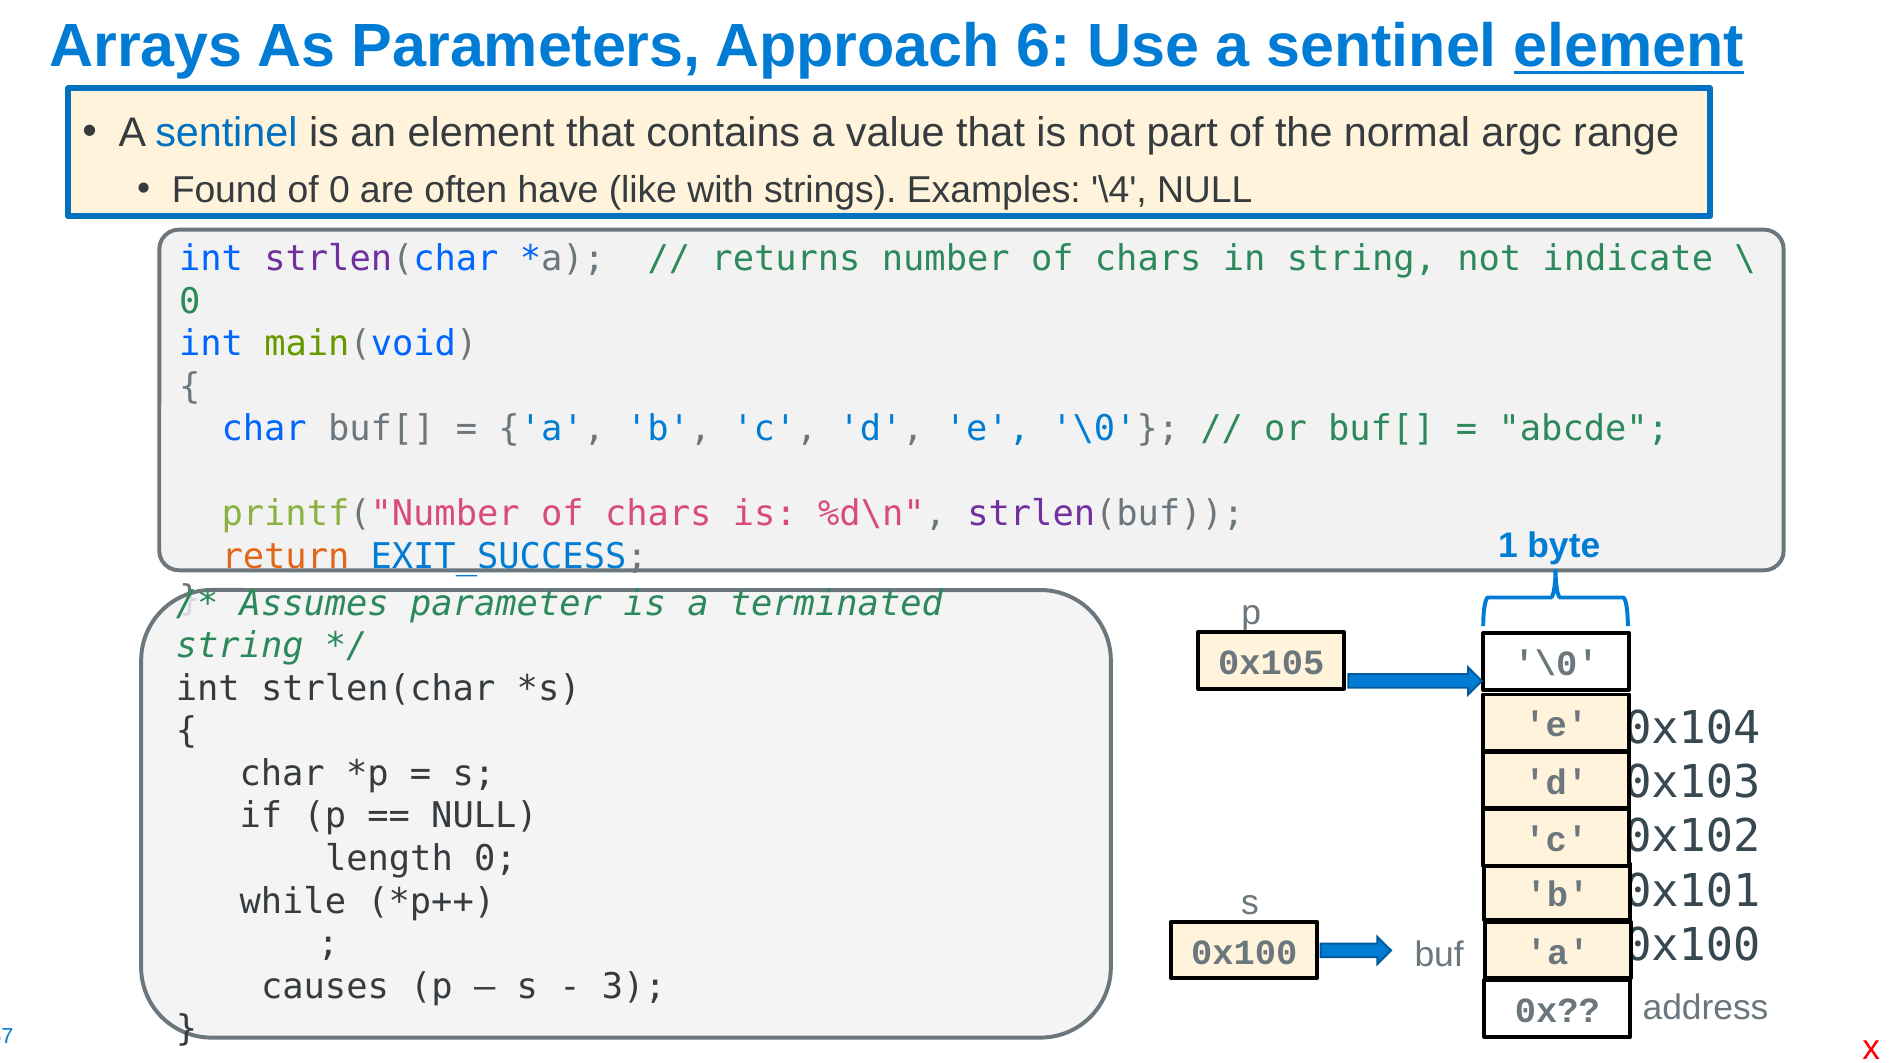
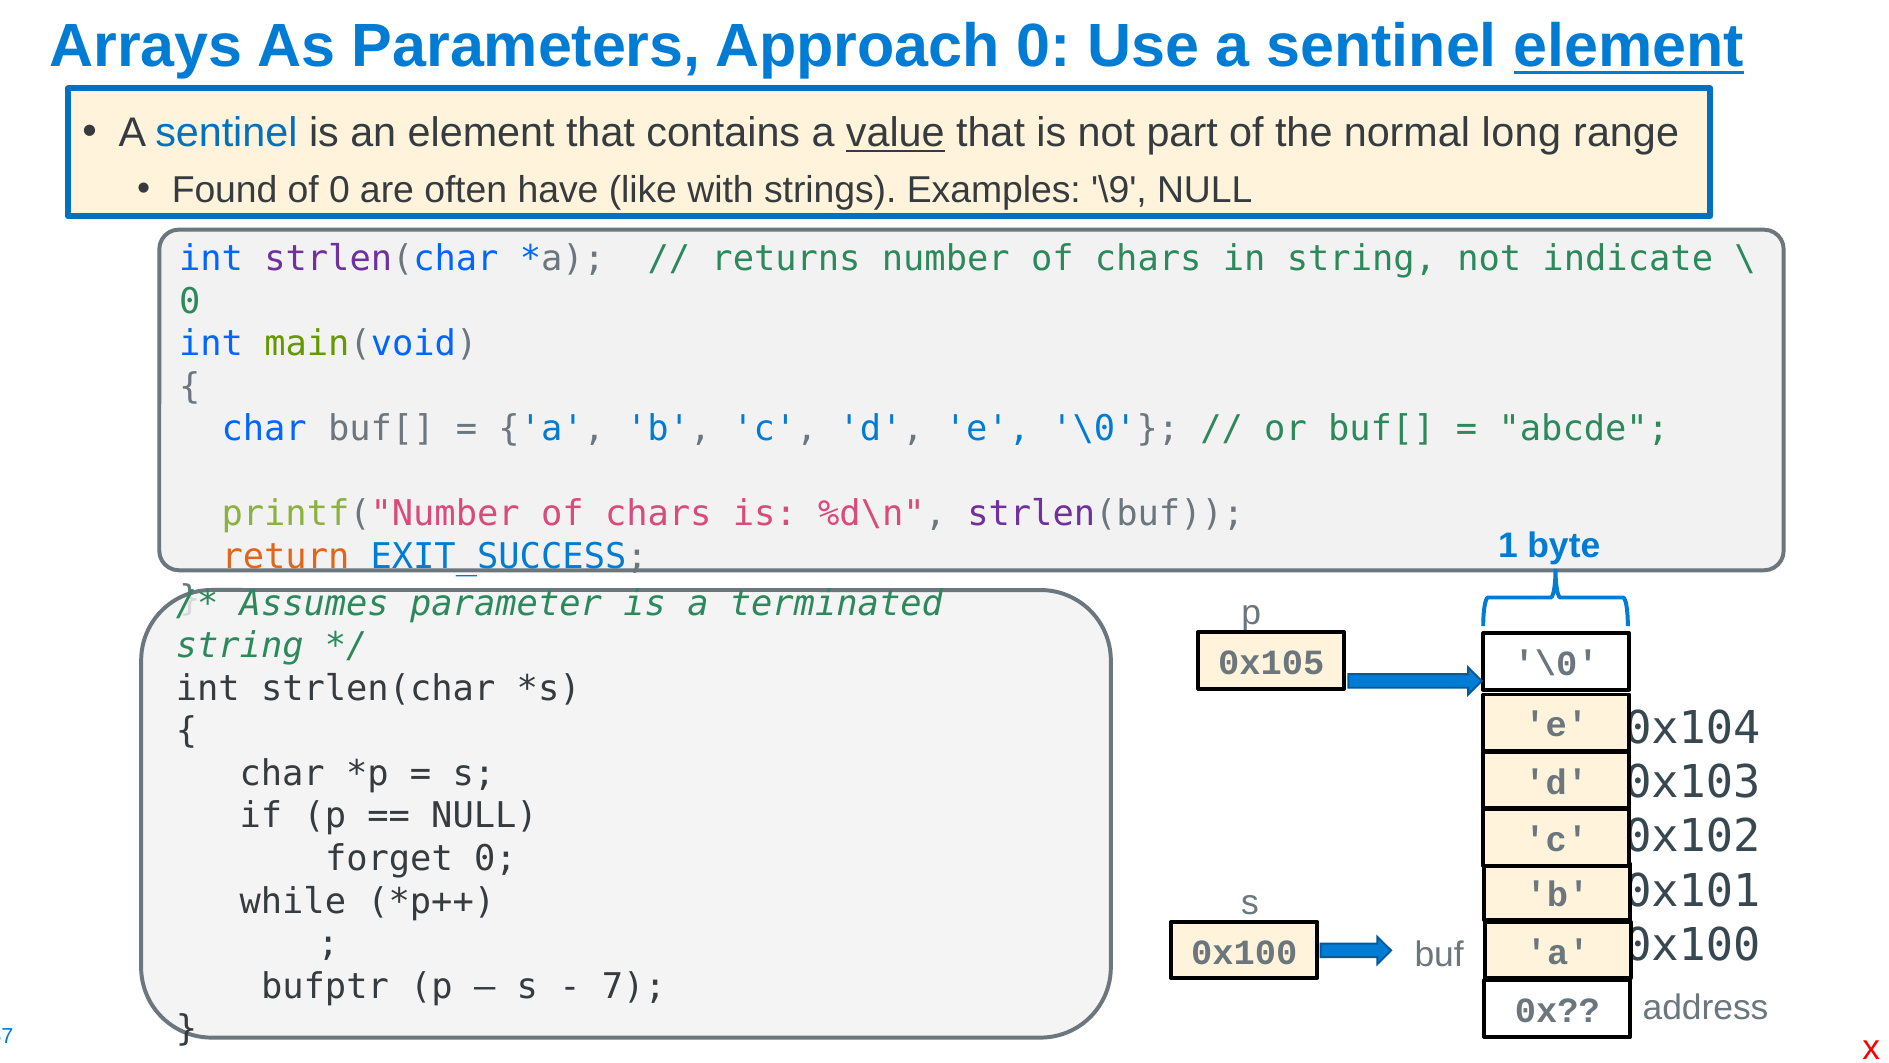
Approach 6: 6 -> 0
value underline: none -> present
argc: argc -> long
\4: \4 -> \9
length: length -> forget
causes: causes -> bufptr
3: 3 -> 7
